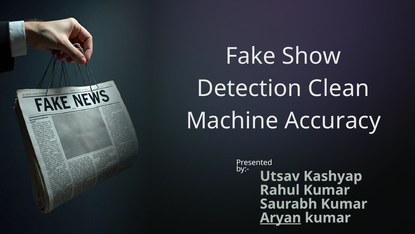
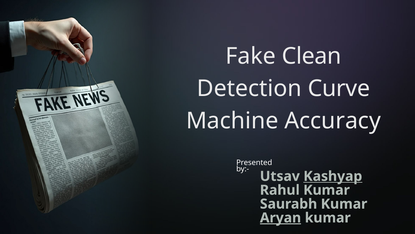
Show: Show -> Clean
Clean: Clean -> Curve
Kashyap underline: none -> present
